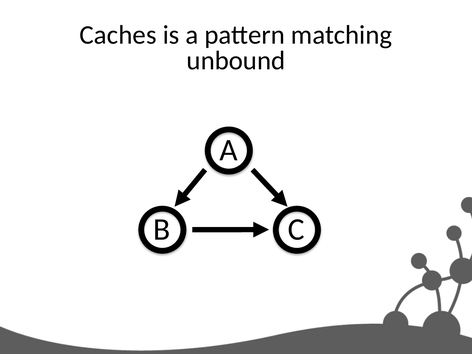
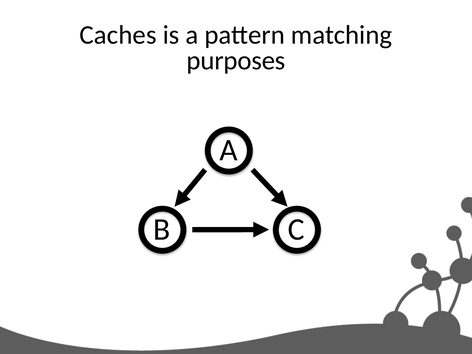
unbound: unbound -> purposes
